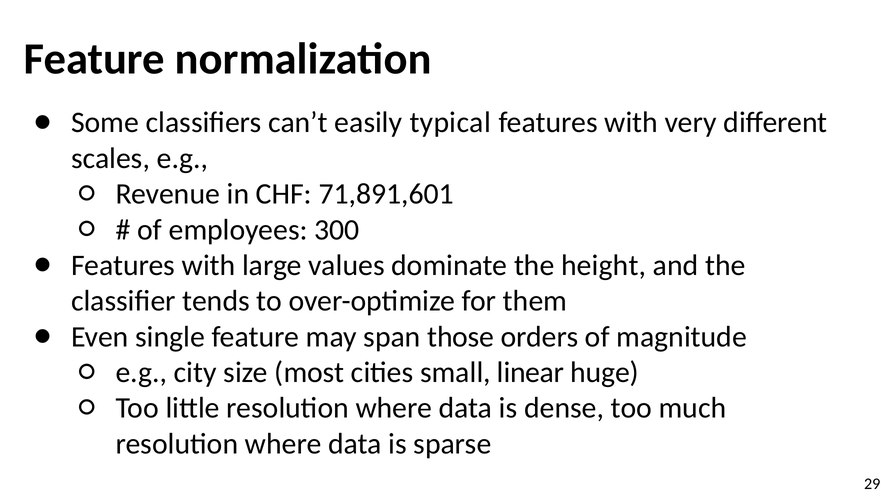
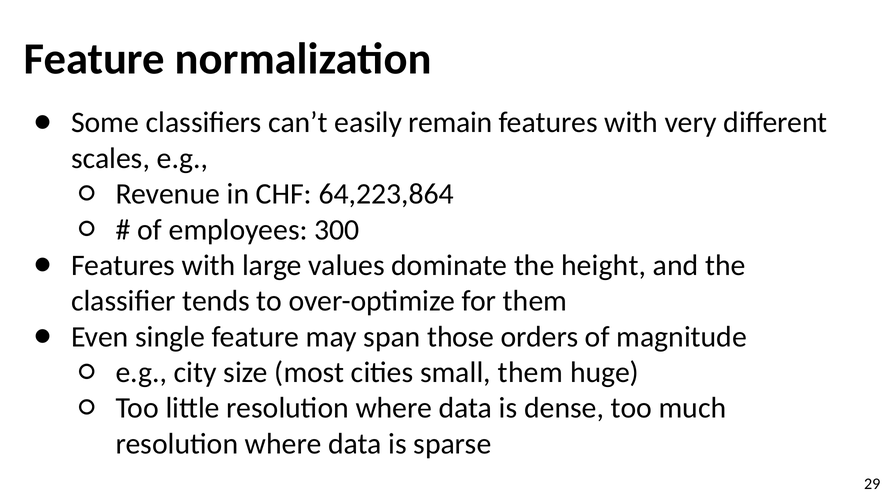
typical: typical -> remain
71,891,601: 71,891,601 -> 64,223,864
small linear: linear -> them
